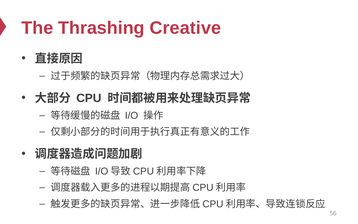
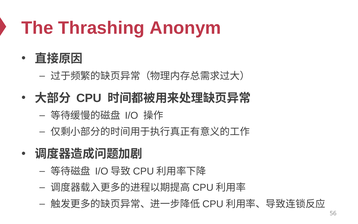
Creative: Creative -> Anonym
